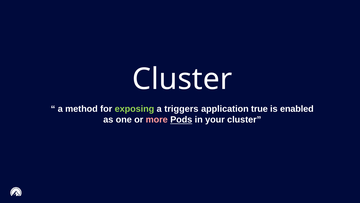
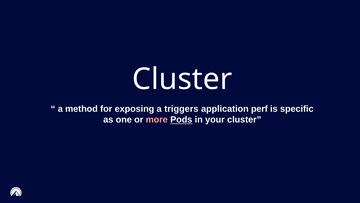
exposing colour: light green -> white
true: true -> perf
enabled: enabled -> specific
